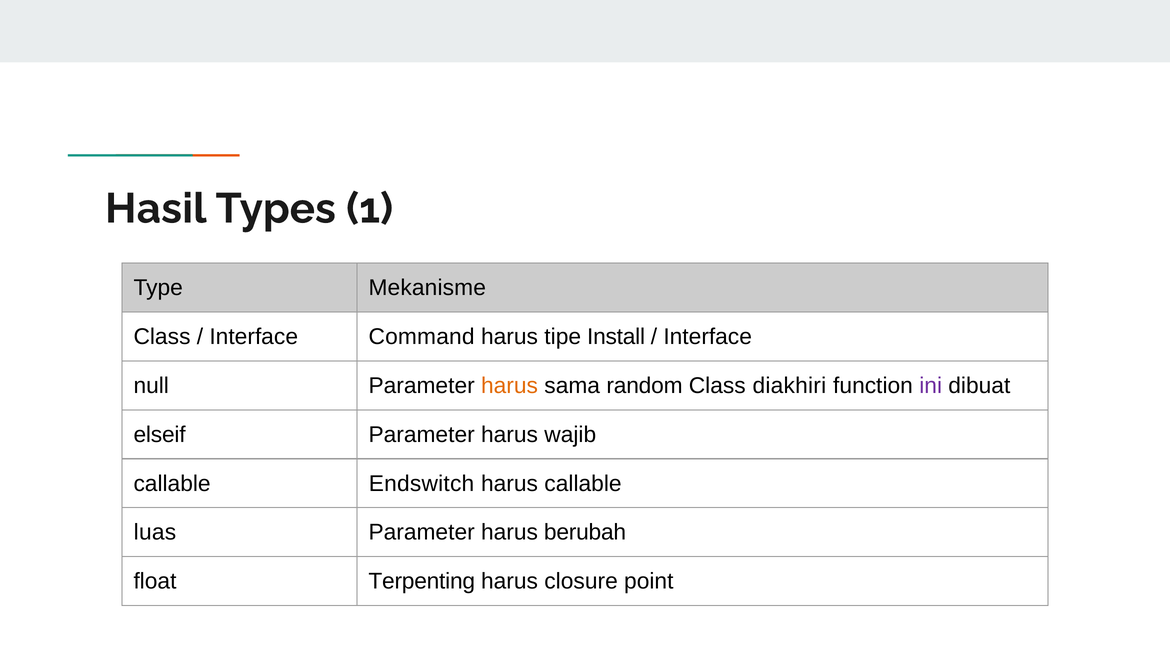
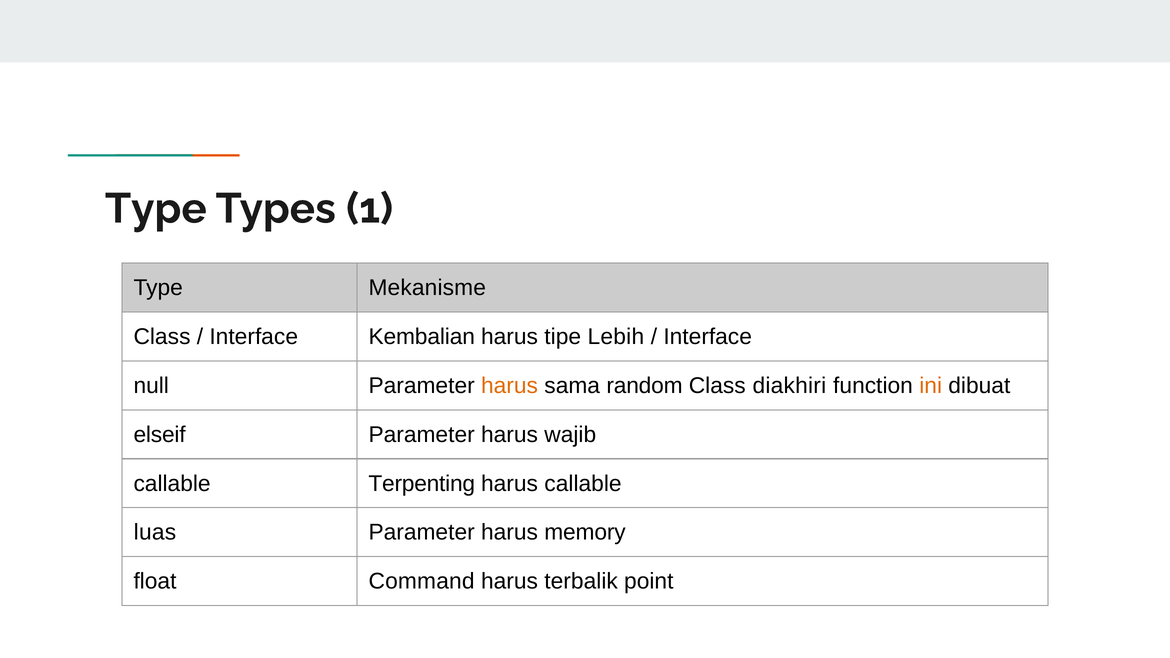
Hasil at (156, 209): Hasil -> Type
Command: Command -> Kembalian
Install: Install -> Lebih
ini colour: purple -> orange
Endswitch: Endswitch -> Terpenting
berubah: berubah -> memory
Terpenting: Terpenting -> Command
closure: closure -> terbalik
